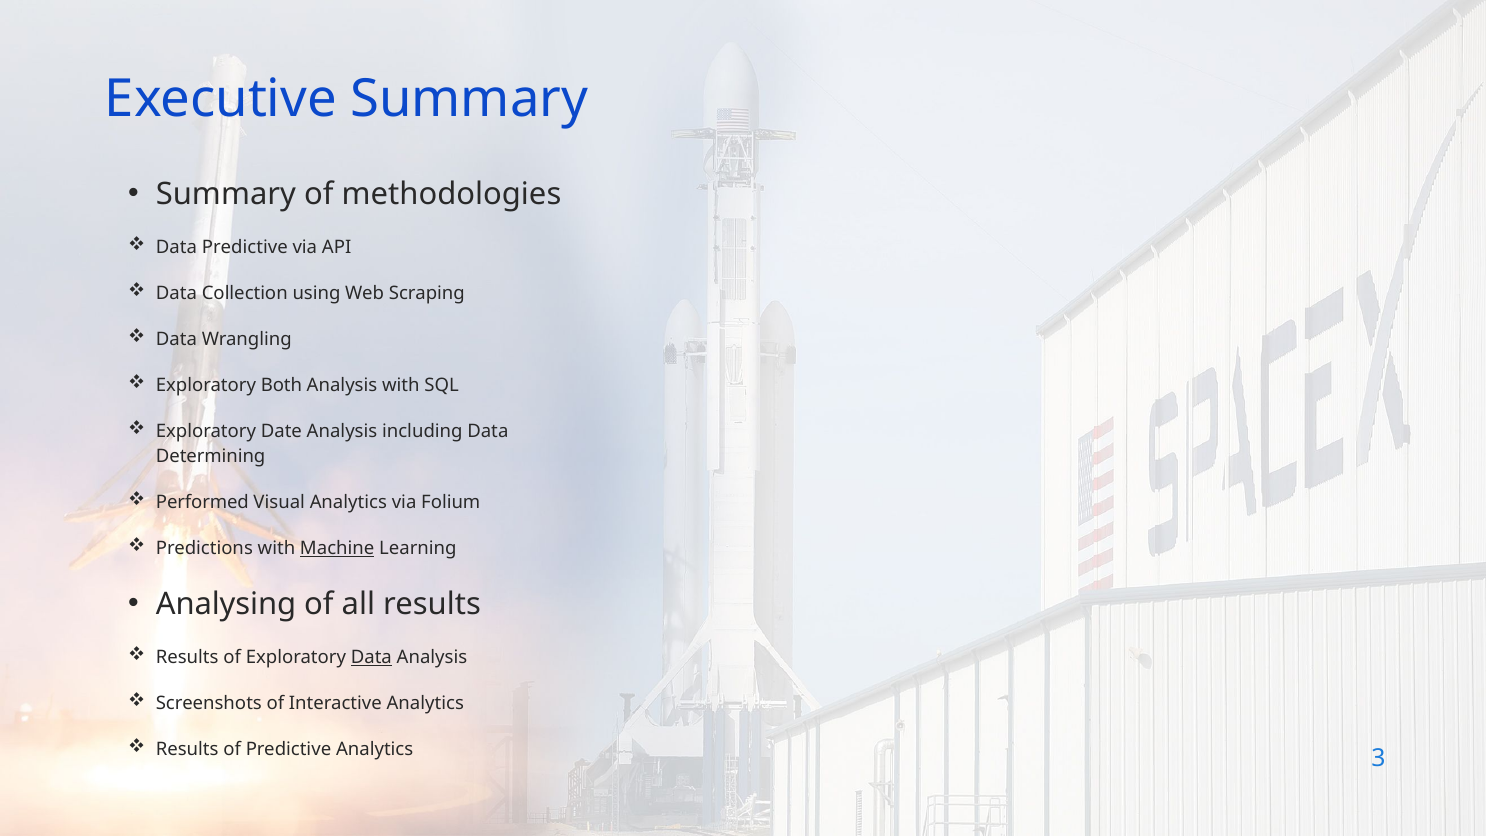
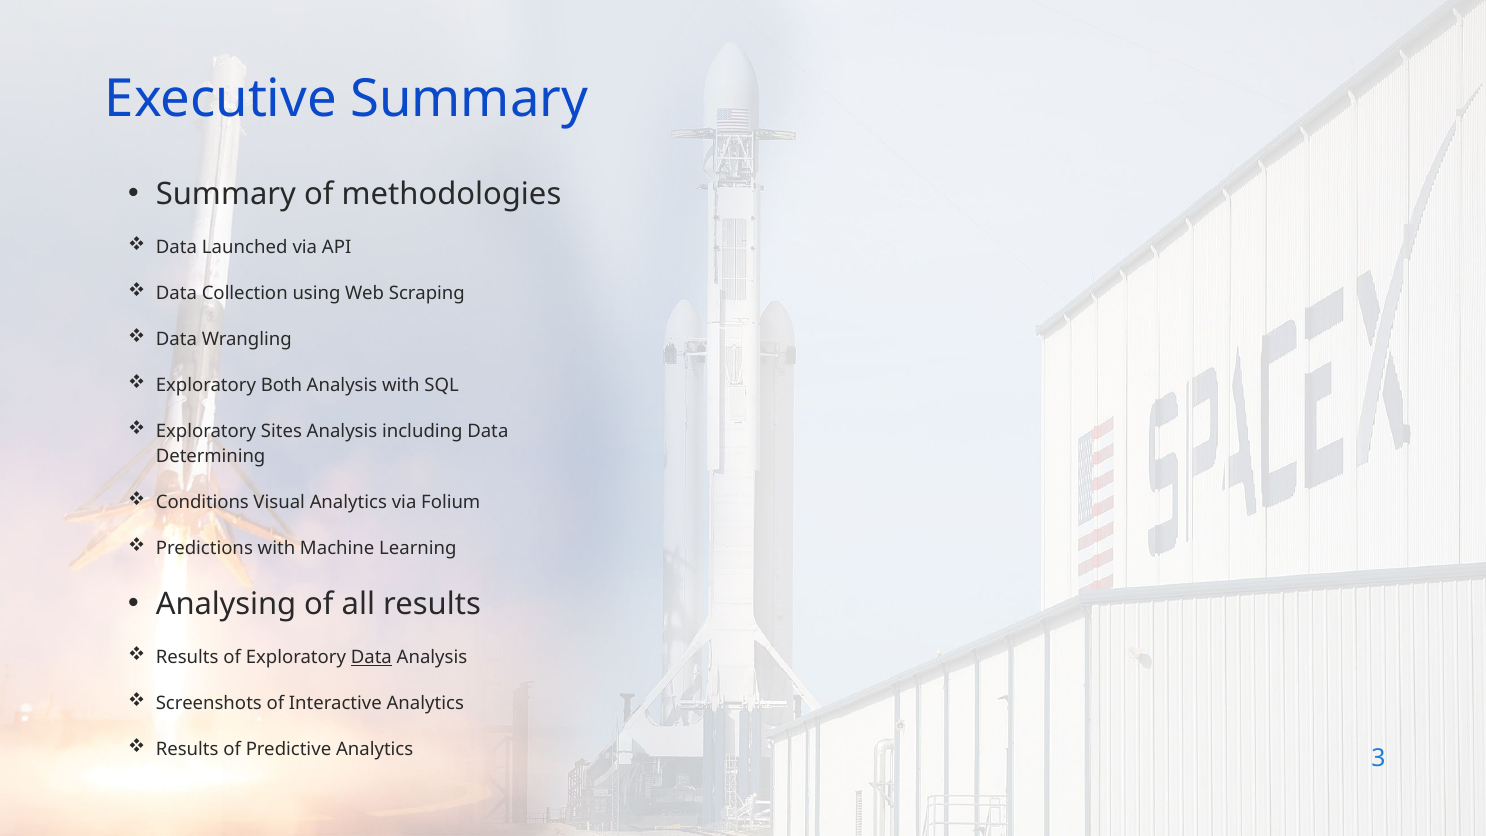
Data Predictive: Predictive -> Launched
Date: Date -> Sites
Performed: Performed -> Conditions
Machine underline: present -> none
